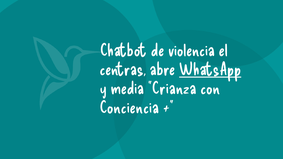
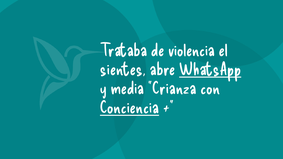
Chatbot: Chatbot -> Trataba
centras: centras -> sientes
Conciencia underline: none -> present
